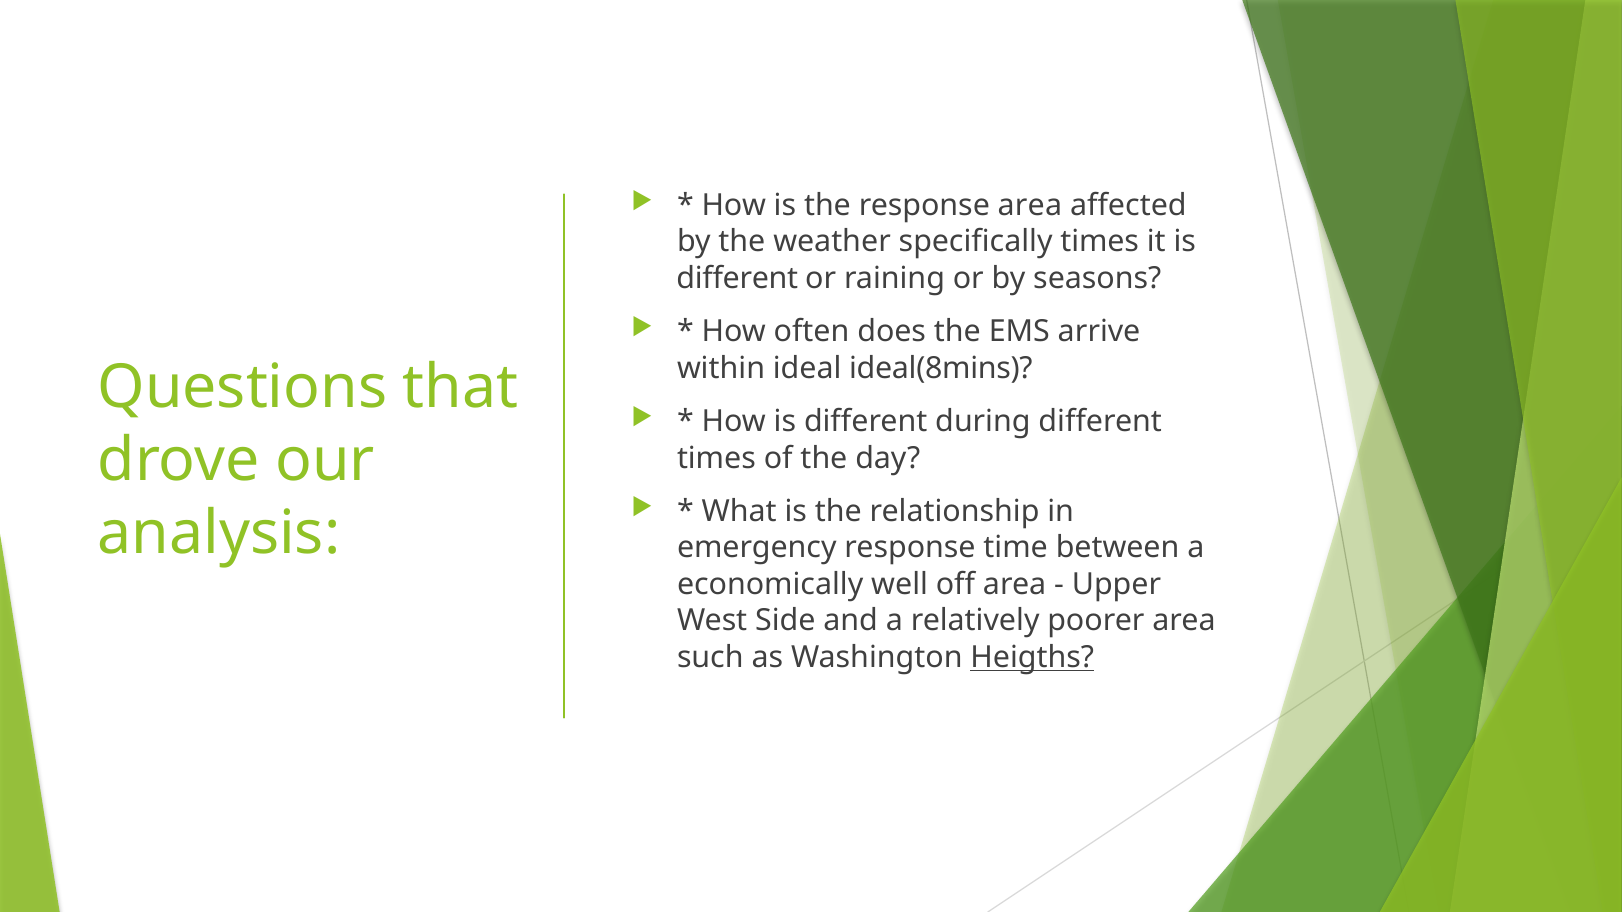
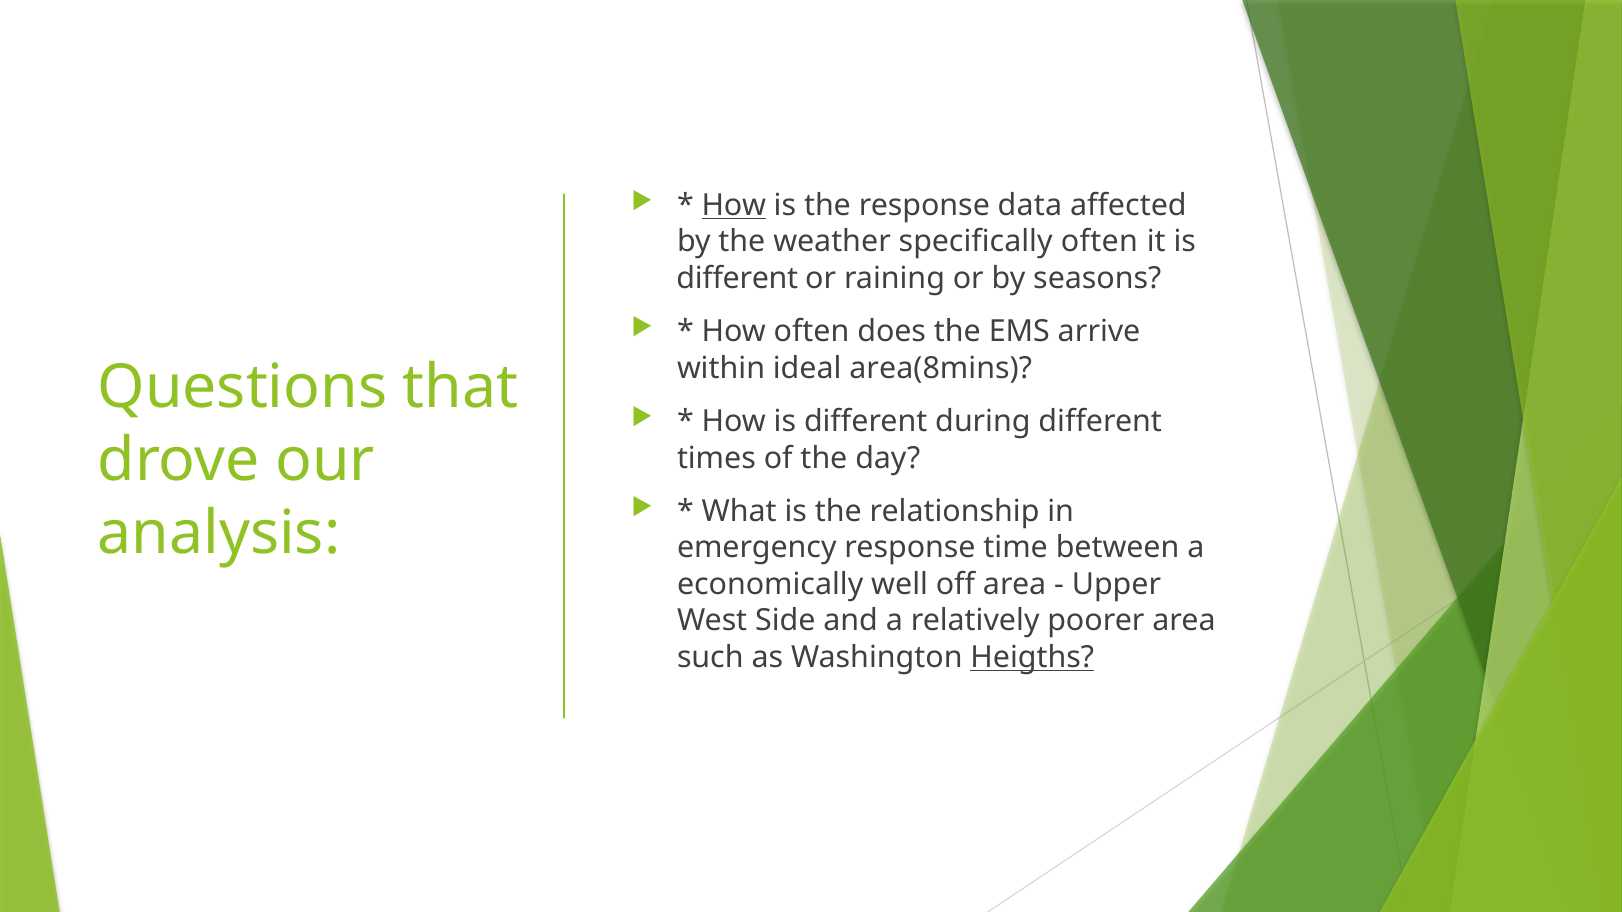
How at (734, 205) underline: none -> present
response area: area -> data
specifically times: times -> often
ideal(8mins: ideal(8mins -> area(8mins
